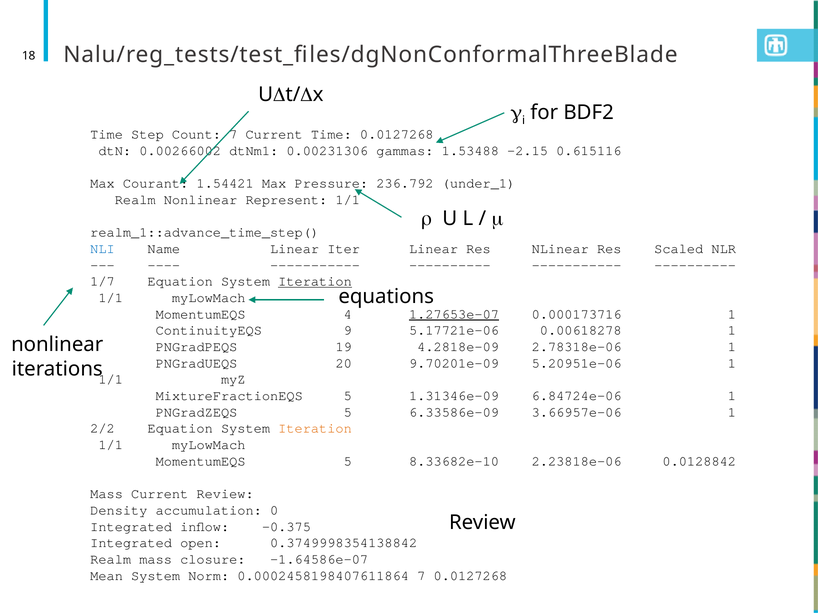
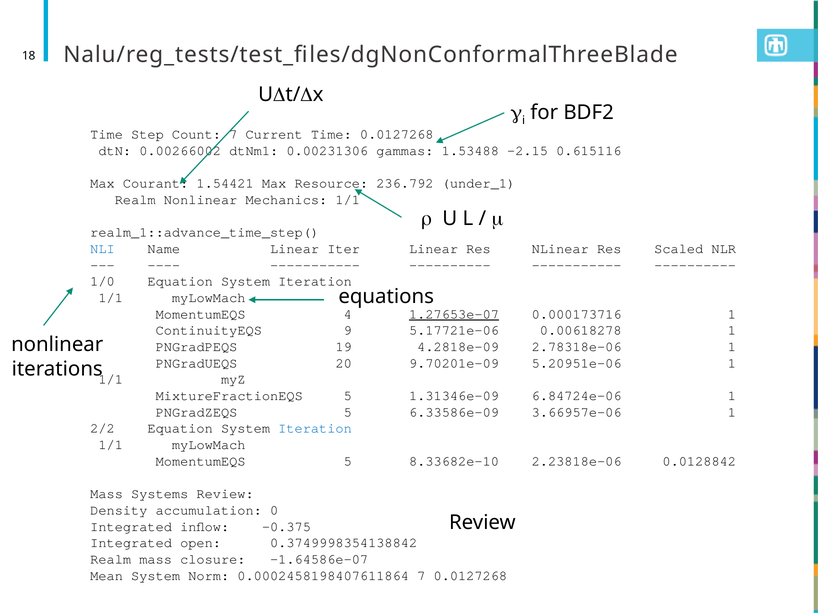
Pressure: Pressure -> Resource
Represent: Represent -> Mechanics
1/7: 1/7 -> 1/0
Iteration at (315, 282) underline: present -> none
Iteration at (315, 429) colour: orange -> blue
Mass Current: Current -> Systems
